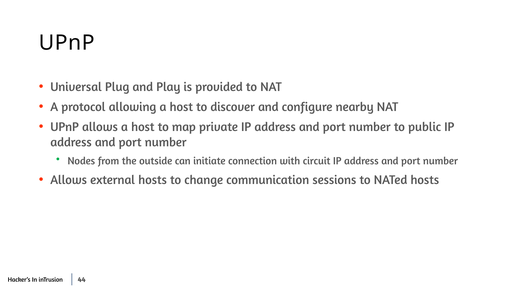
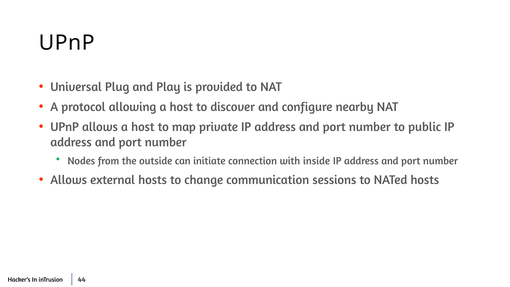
circuit: circuit -> inside
